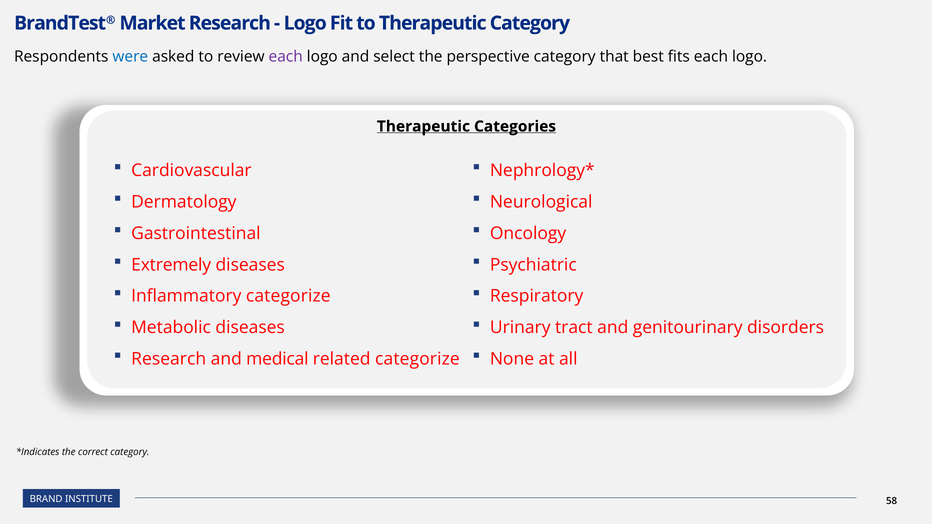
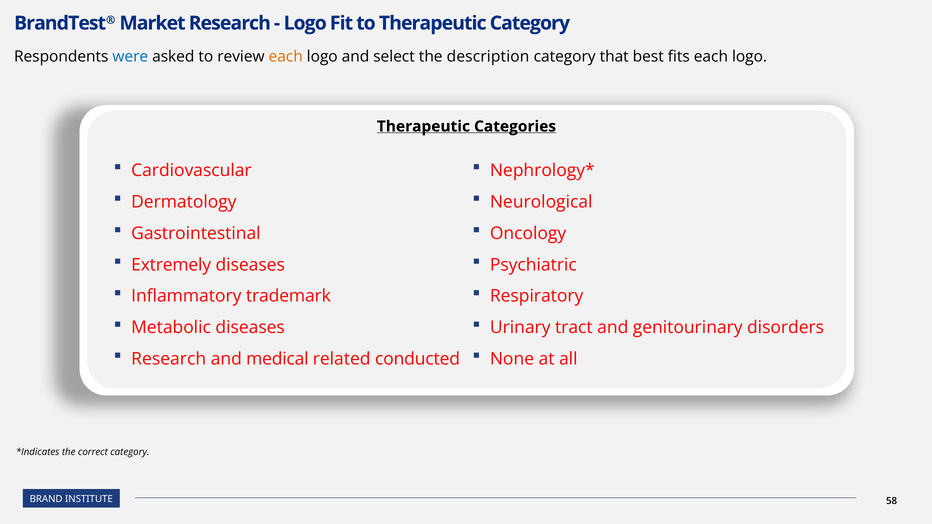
each at (286, 57) colour: purple -> orange
perspective: perspective -> description
Inflammatory categorize: categorize -> trademark
related categorize: categorize -> conducted
